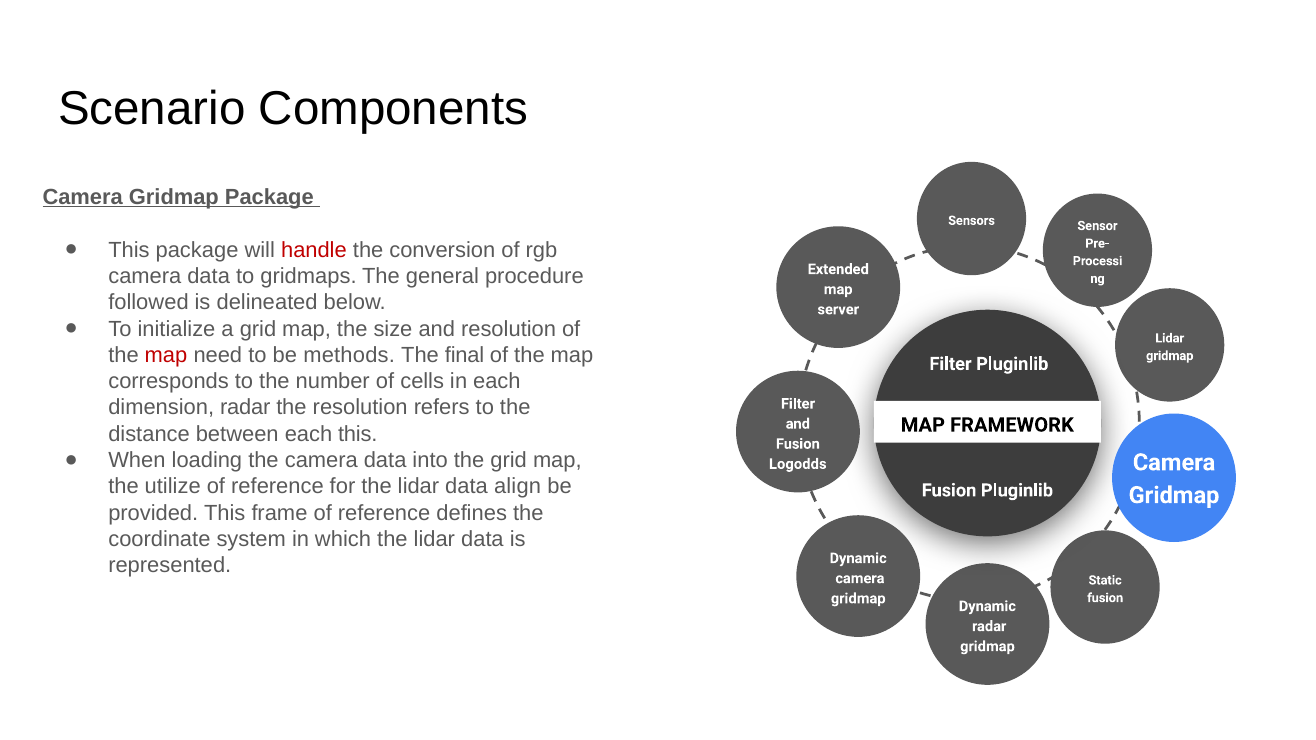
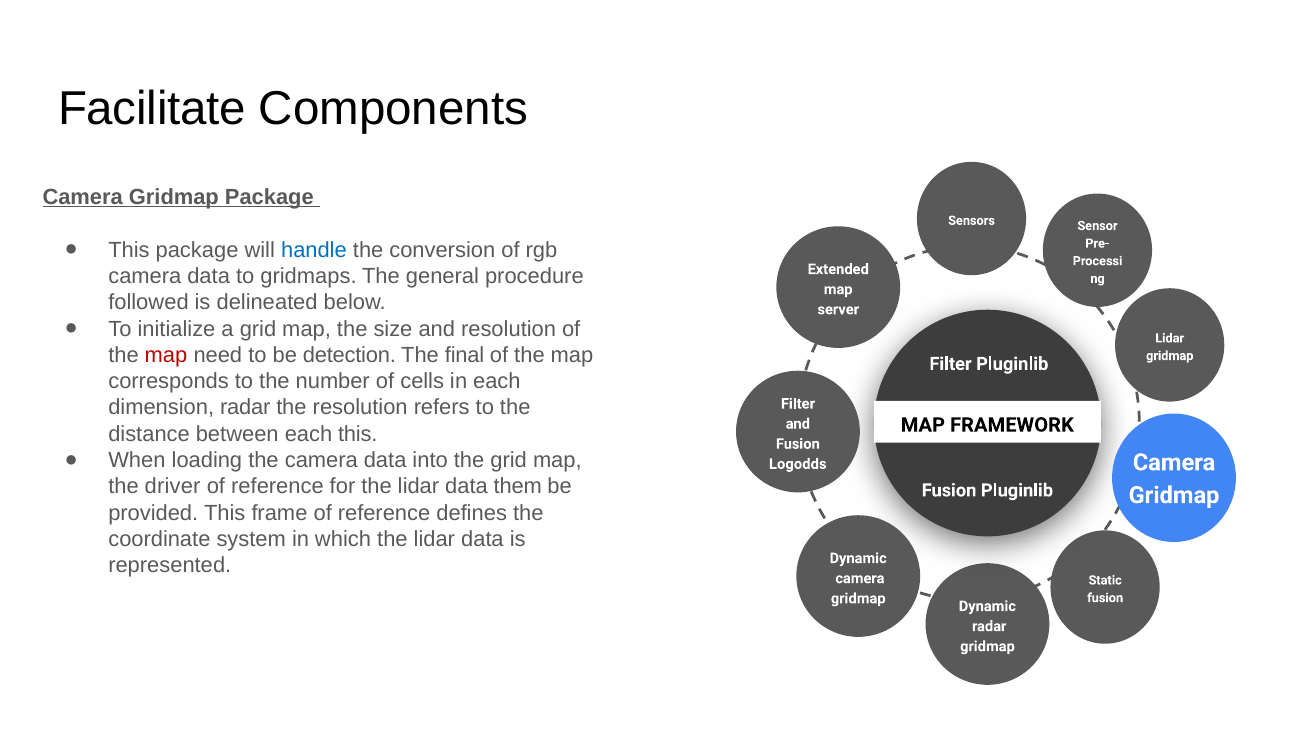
Scenario: Scenario -> Facilitate
handle colour: red -> blue
methods: methods -> detection
utilize: utilize -> driver
align: align -> them
